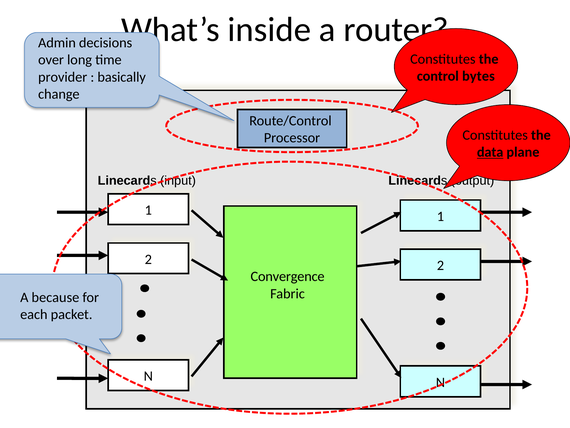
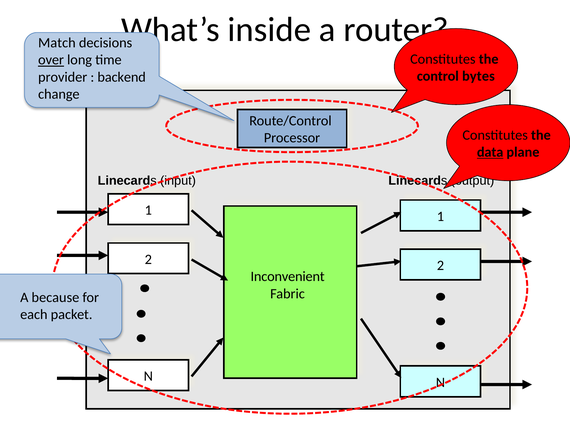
Admin: Admin -> Match
over underline: none -> present
basically: basically -> backend
Convergence: Convergence -> Inconvenient
